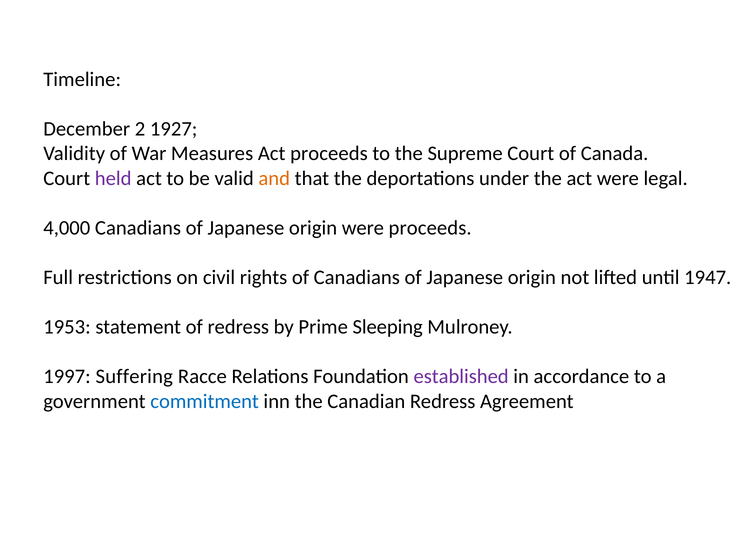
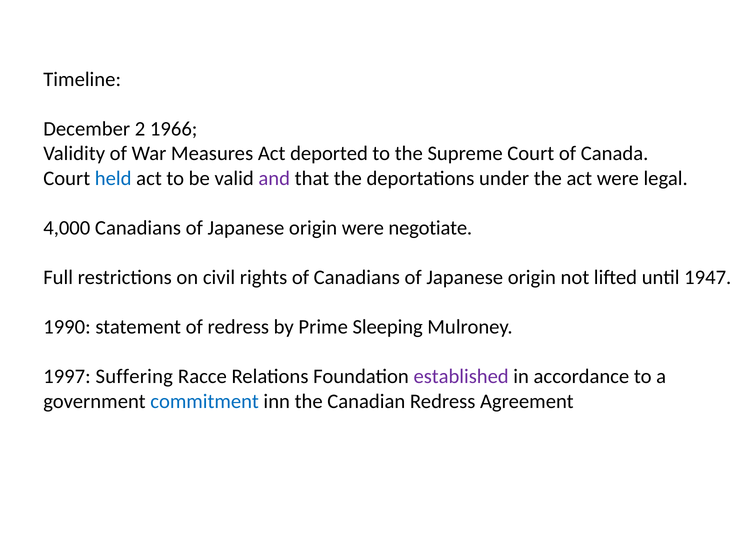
1927: 1927 -> 1966
Act proceeds: proceeds -> deported
held colour: purple -> blue
and colour: orange -> purple
were proceeds: proceeds -> negotiate
1953: 1953 -> 1990
